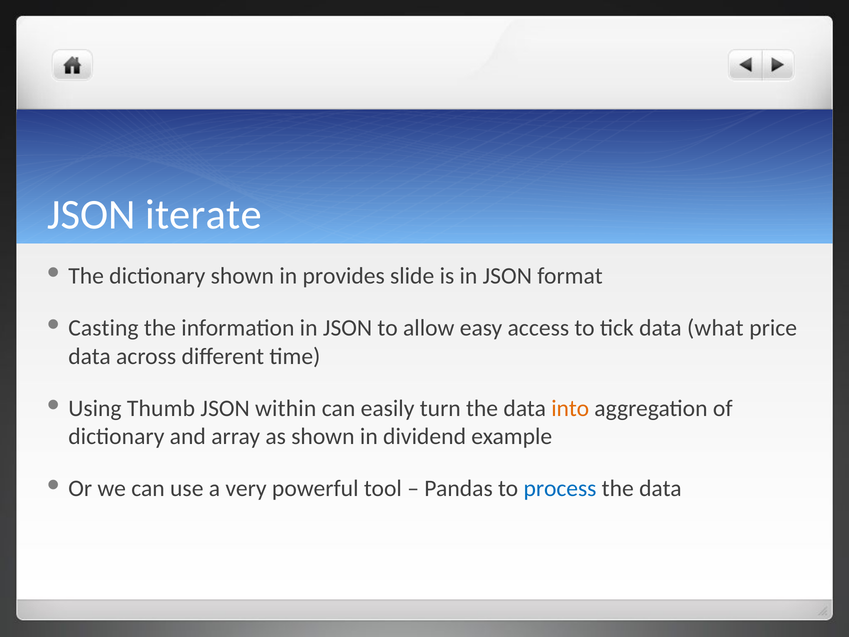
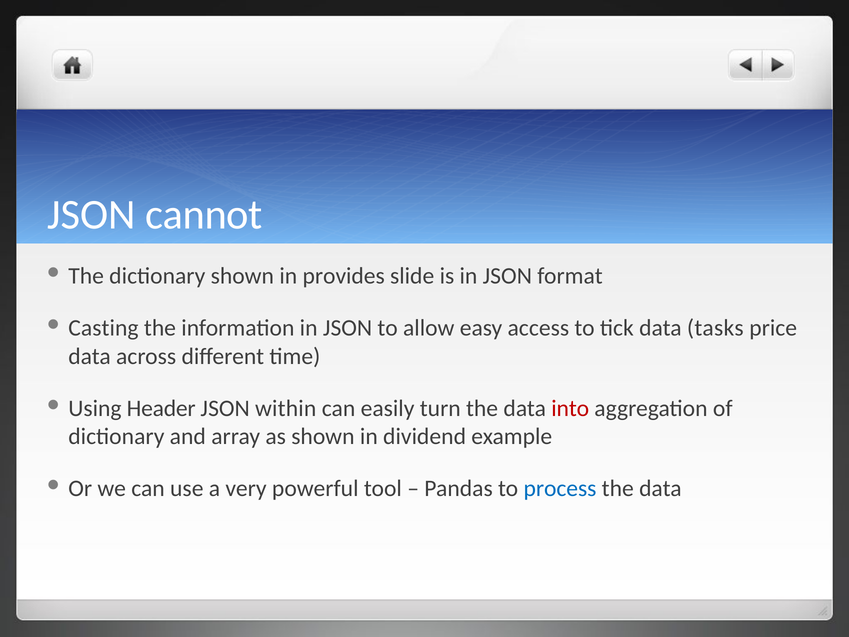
iterate: iterate -> cannot
what: what -> tasks
Thumb: Thumb -> Header
into colour: orange -> red
